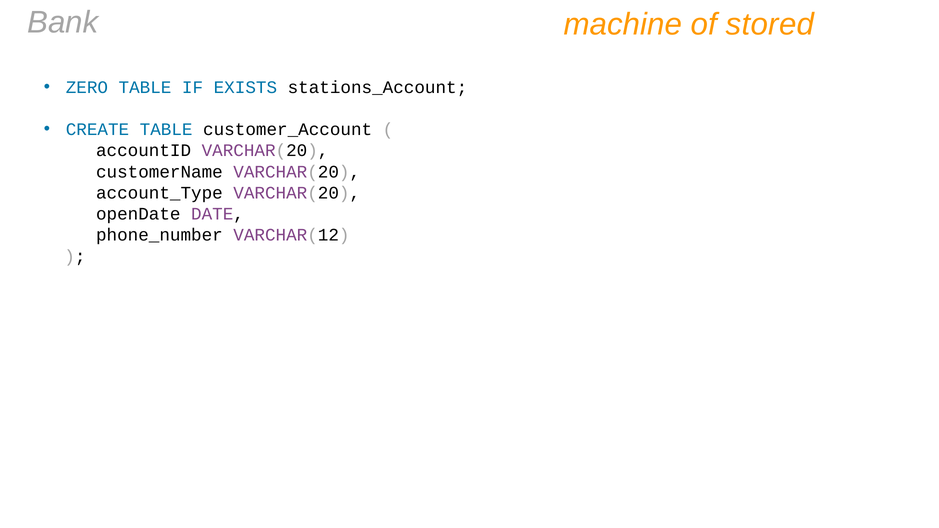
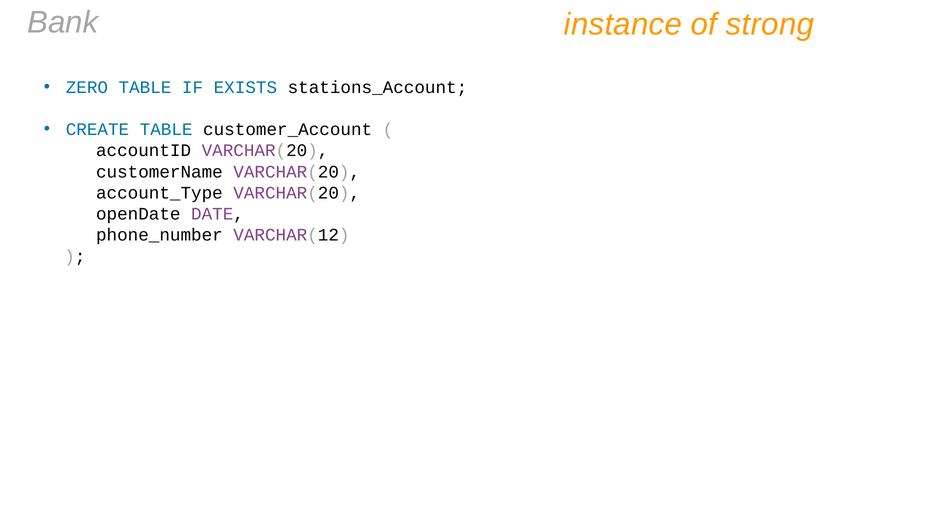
machine: machine -> instance
stored: stored -> strong
